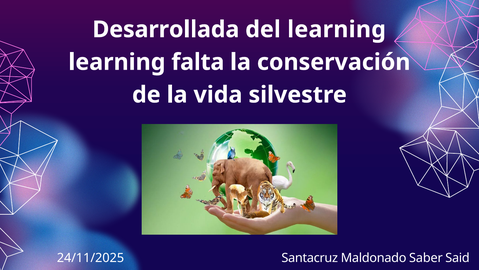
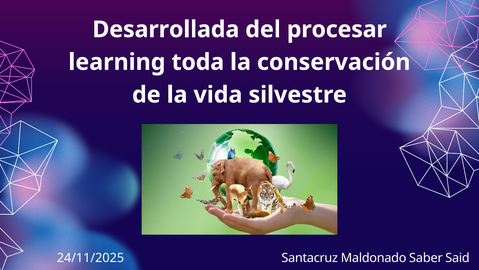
del learning: learning -> procesar
falta: falta -> toda
